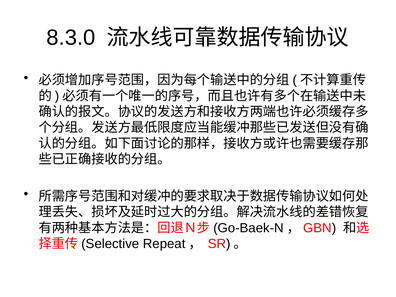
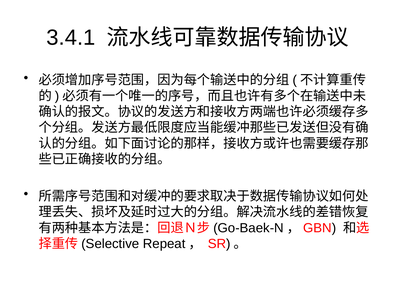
8.3.0: 8.3.0 -> 3.4.1
